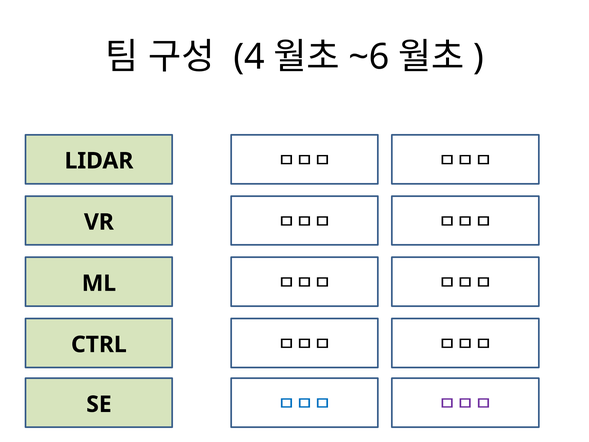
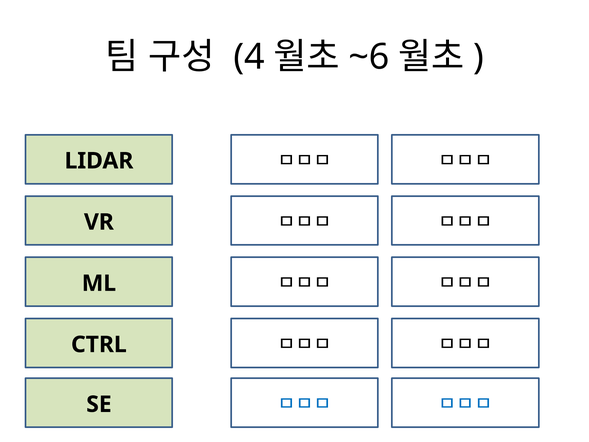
ㅁㅁㅁ at (465, 404) colour: purple -> blue
